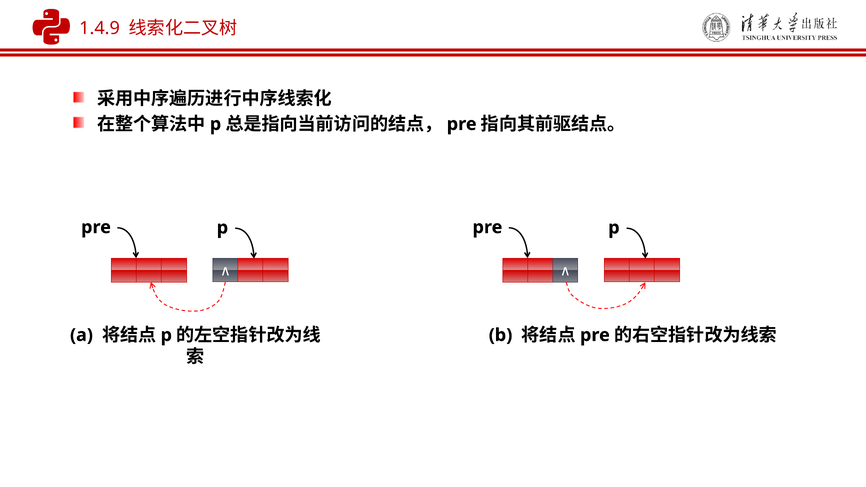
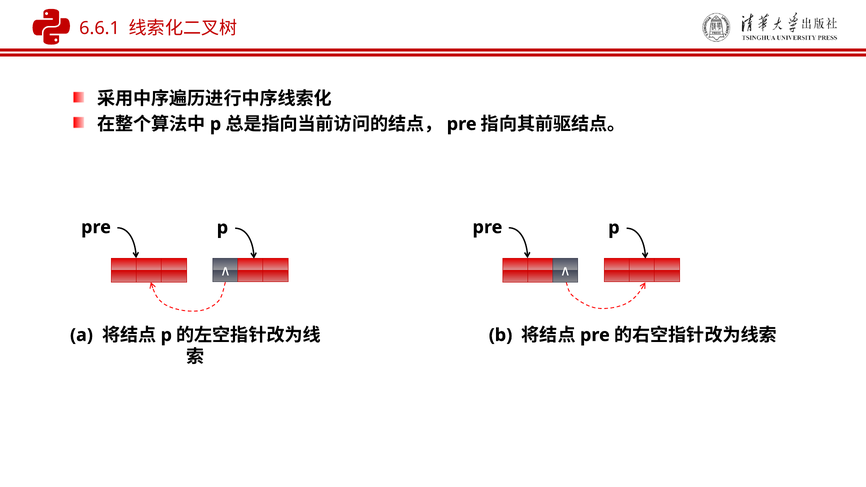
1.4.9: 1.4.9 -> 6.6.1
